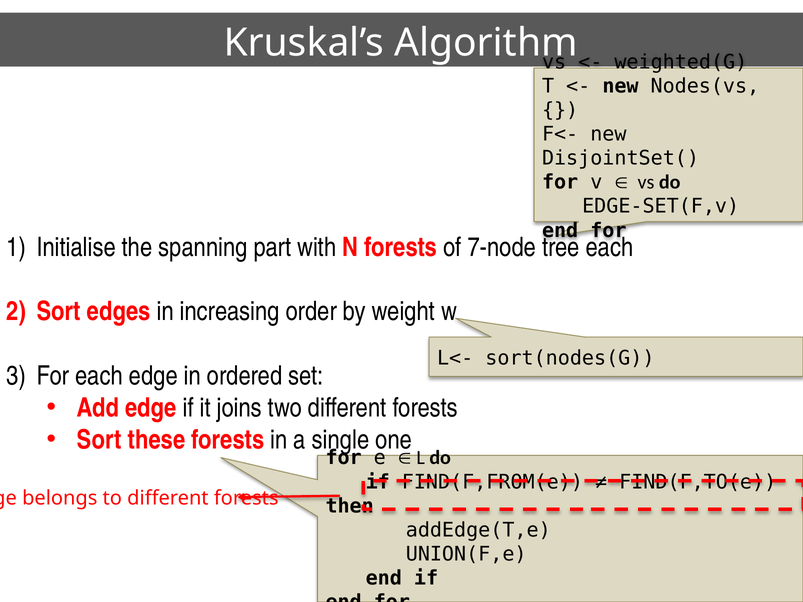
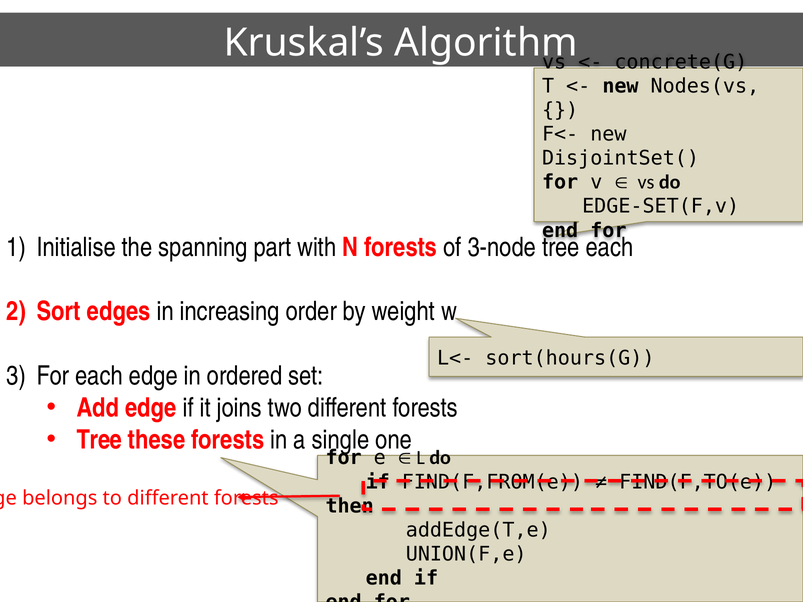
weighted(G: weighted(G -> concrete(G
7-node: 7-node -> 3-node
sort(nodes(G: sort(nodes(G -> sort(hours(G
Sort at (99, 440): Sort -> Tree
